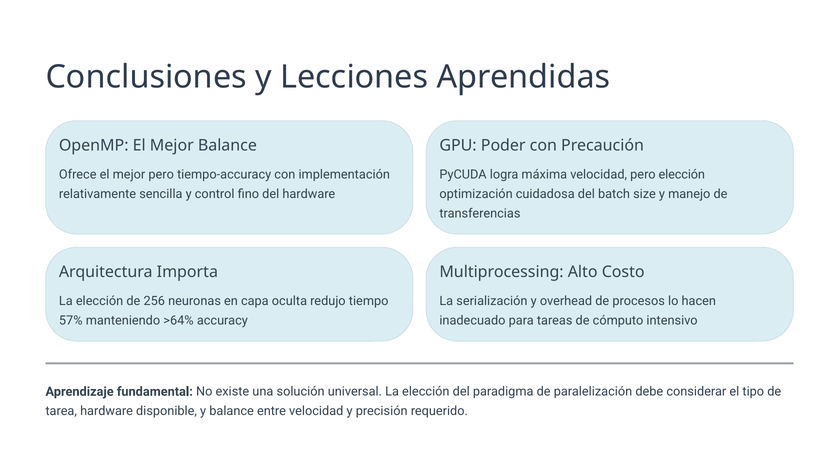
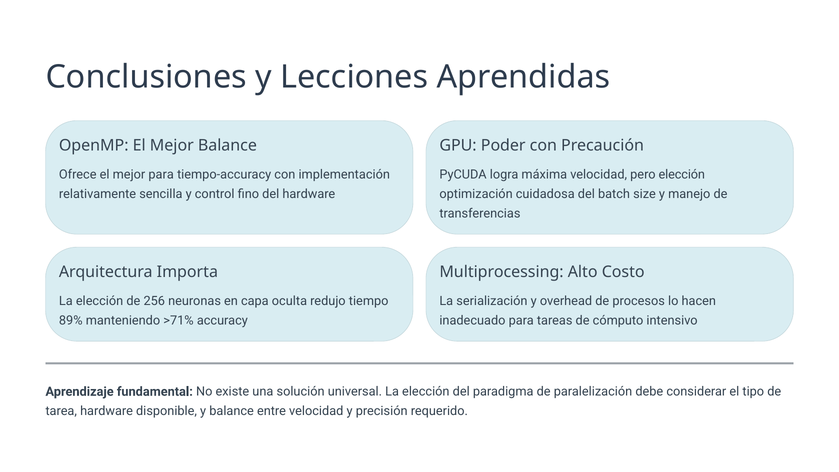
mejor pero: pero -> para
57%: 57% -> 89%
>64%: >64% -> >71%
